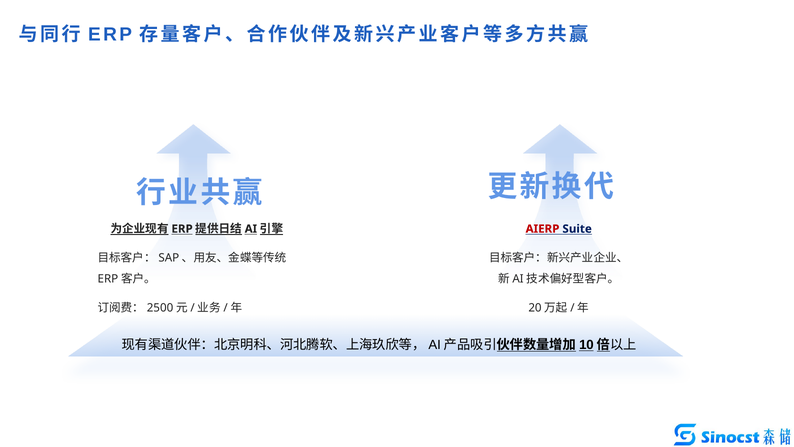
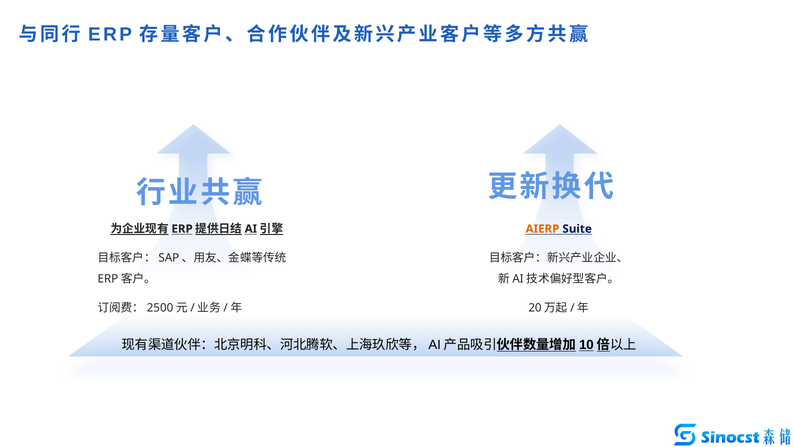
AIERP colour: red -> orange
